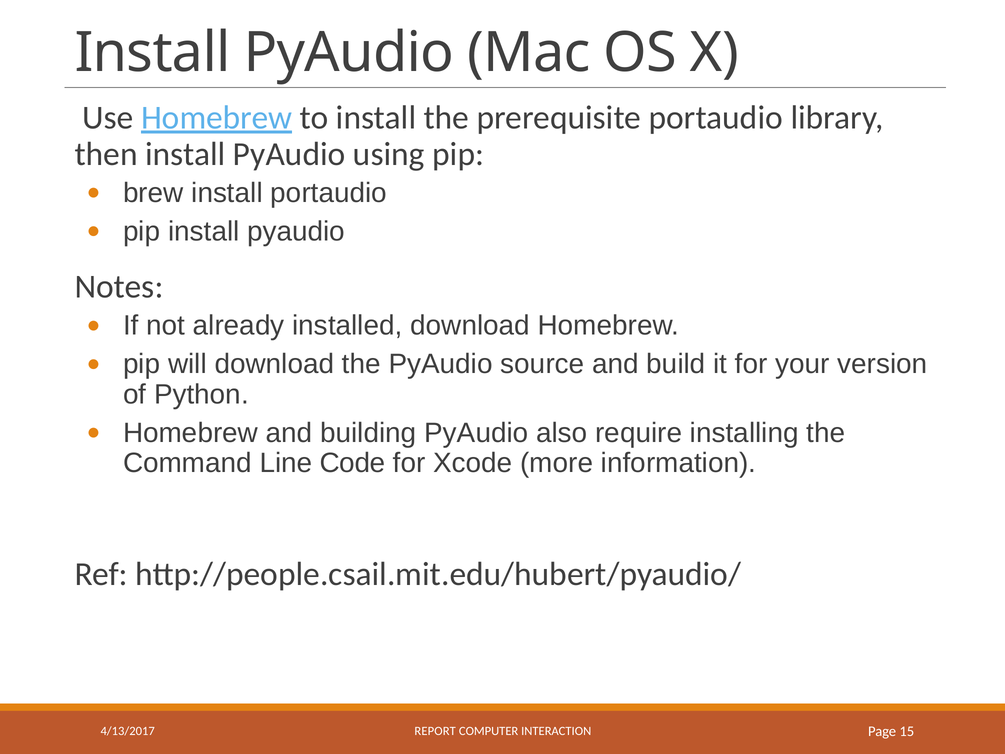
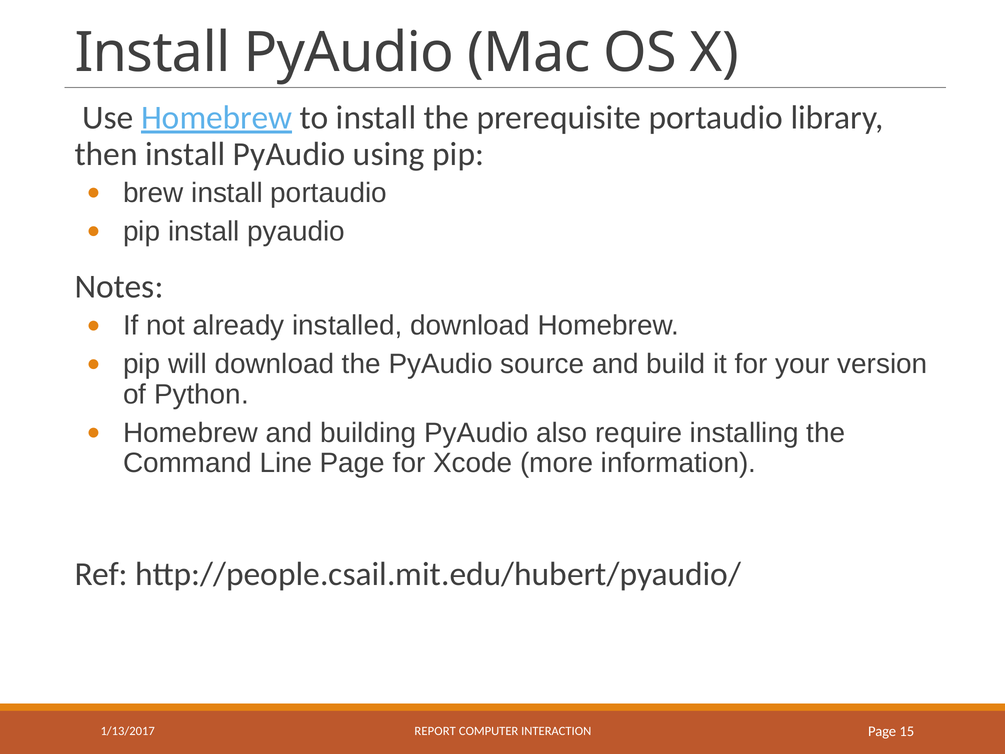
Line Code: Code -> Page
4/13/2017: 4/13/2017 -> 1/13/2017
